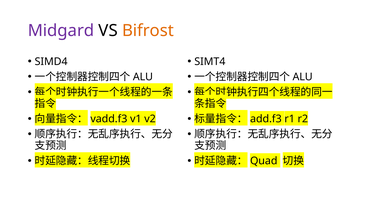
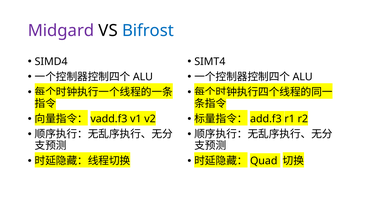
Bifrost colour: orange -> blue
